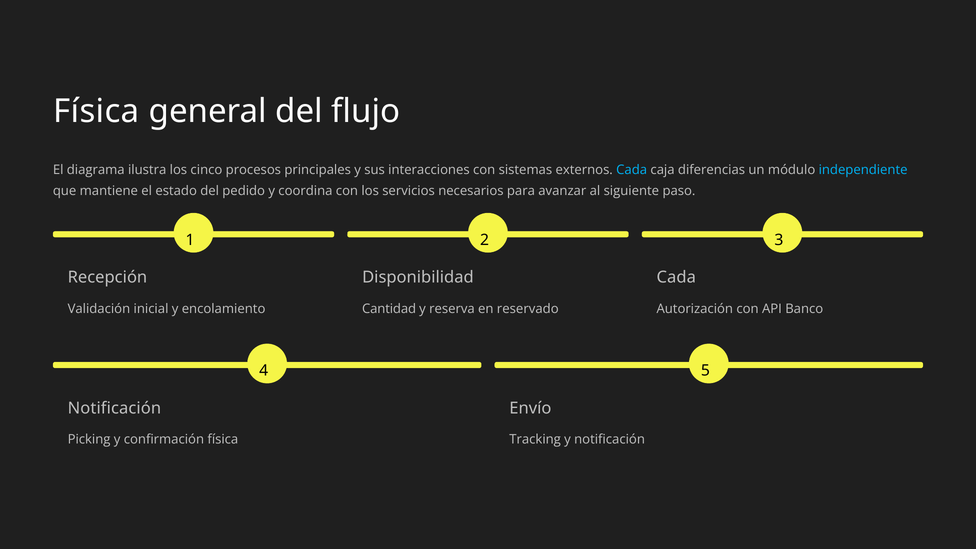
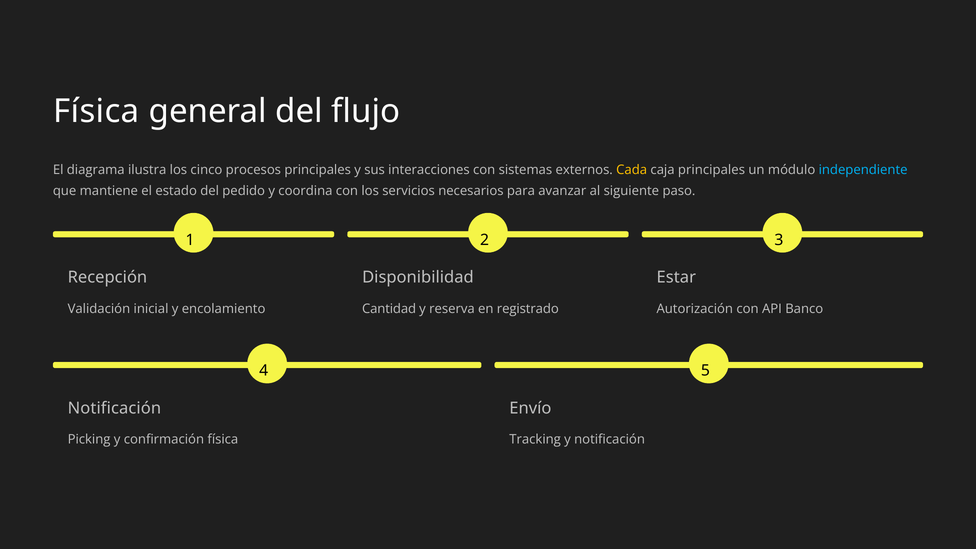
Cada at (632, 170) colour: light blue -> yellow
caja diferencias: diferencias -> principales
Cada at (676, 277): Cada -> Estar
reservado: reservado -> registrado
